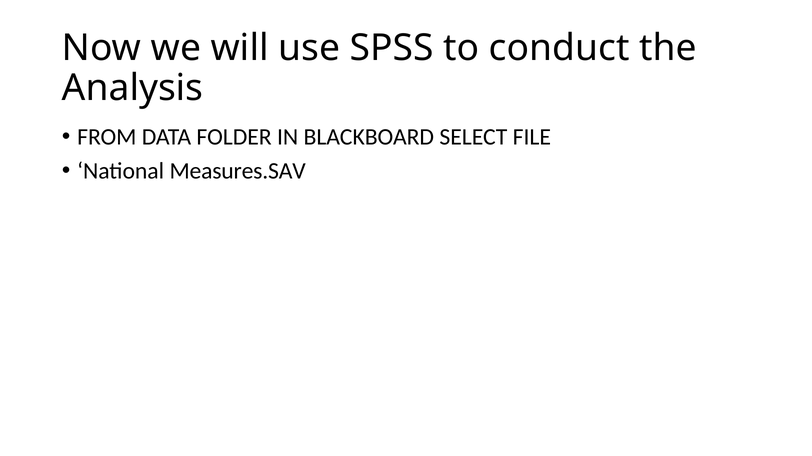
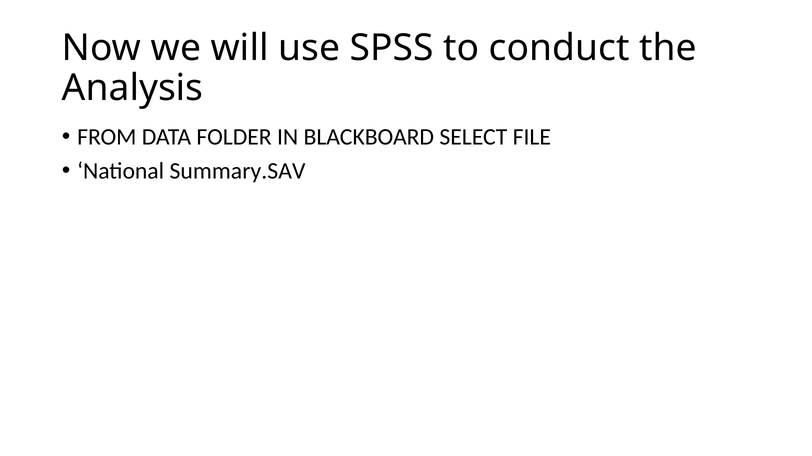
Measures.SAV: Measures.SAV -> Summary.SAV
